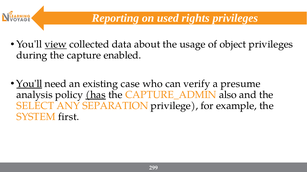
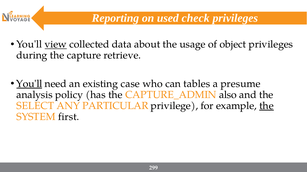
rights: rights -> check
enabled: enabled -> retrieve
verify: verify -> tables
has underline: present -> none
SEPARATION: SEPARATION -> PARTICULAR
the at (266, 106) underline: none -> present
